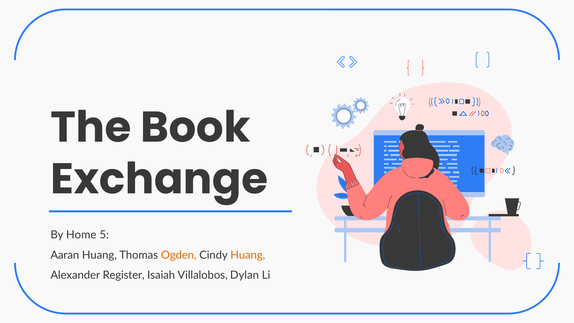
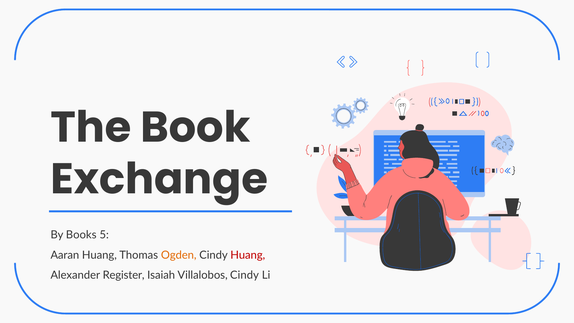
Home: Home -> Books
Huang at (248, 255) colour: orange -> red
Villalobos Dylan: Dylan -> Cindy
